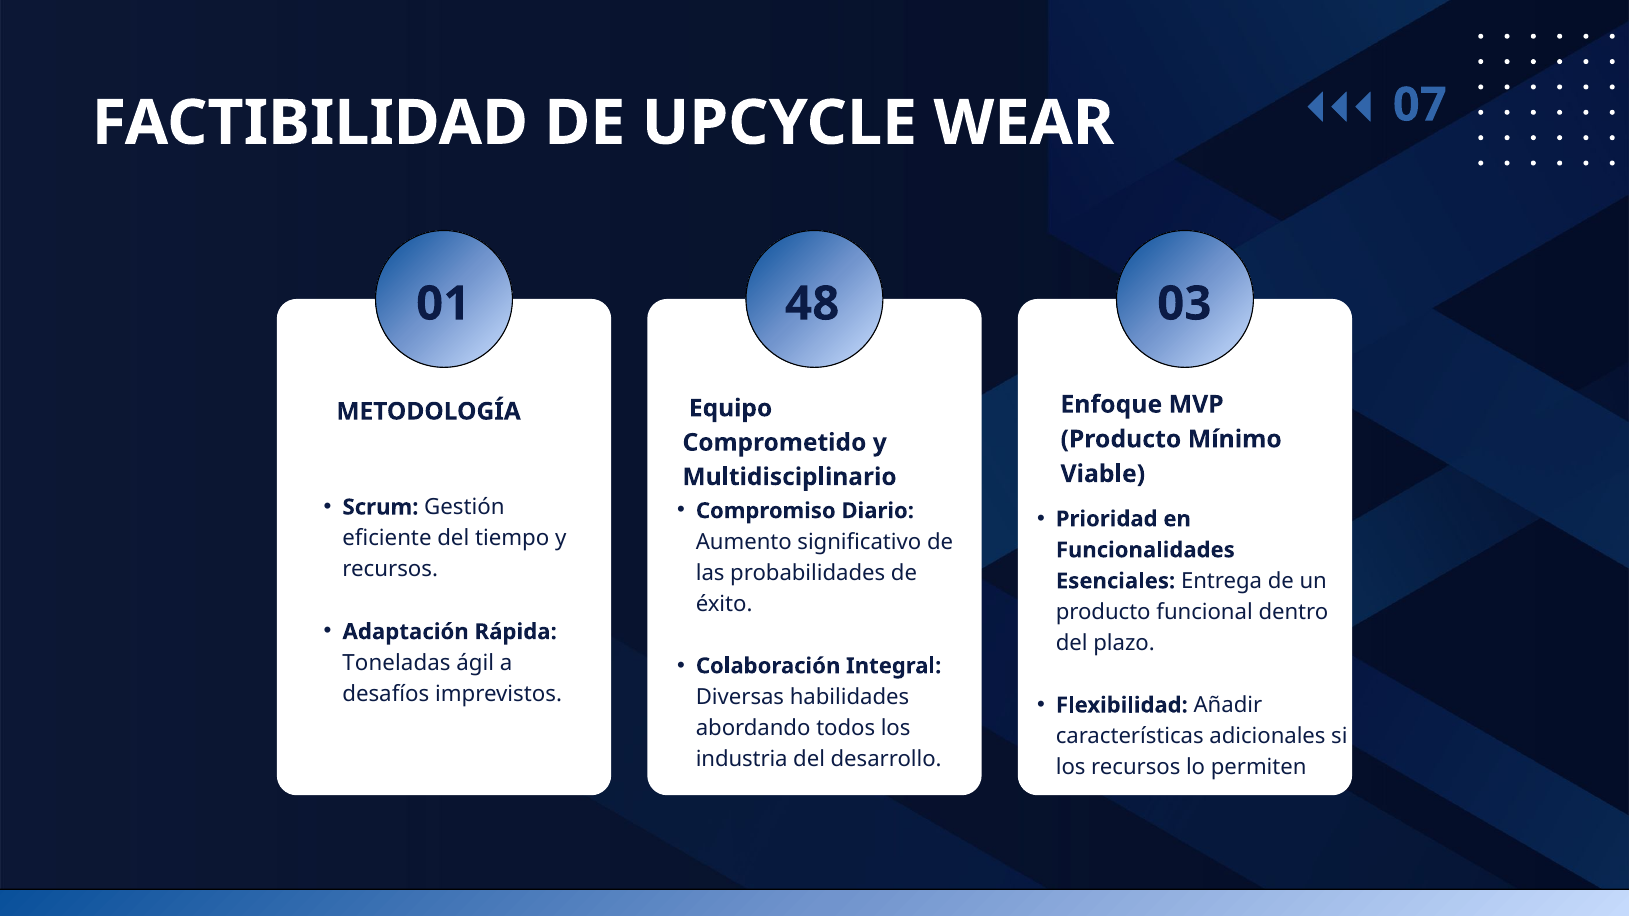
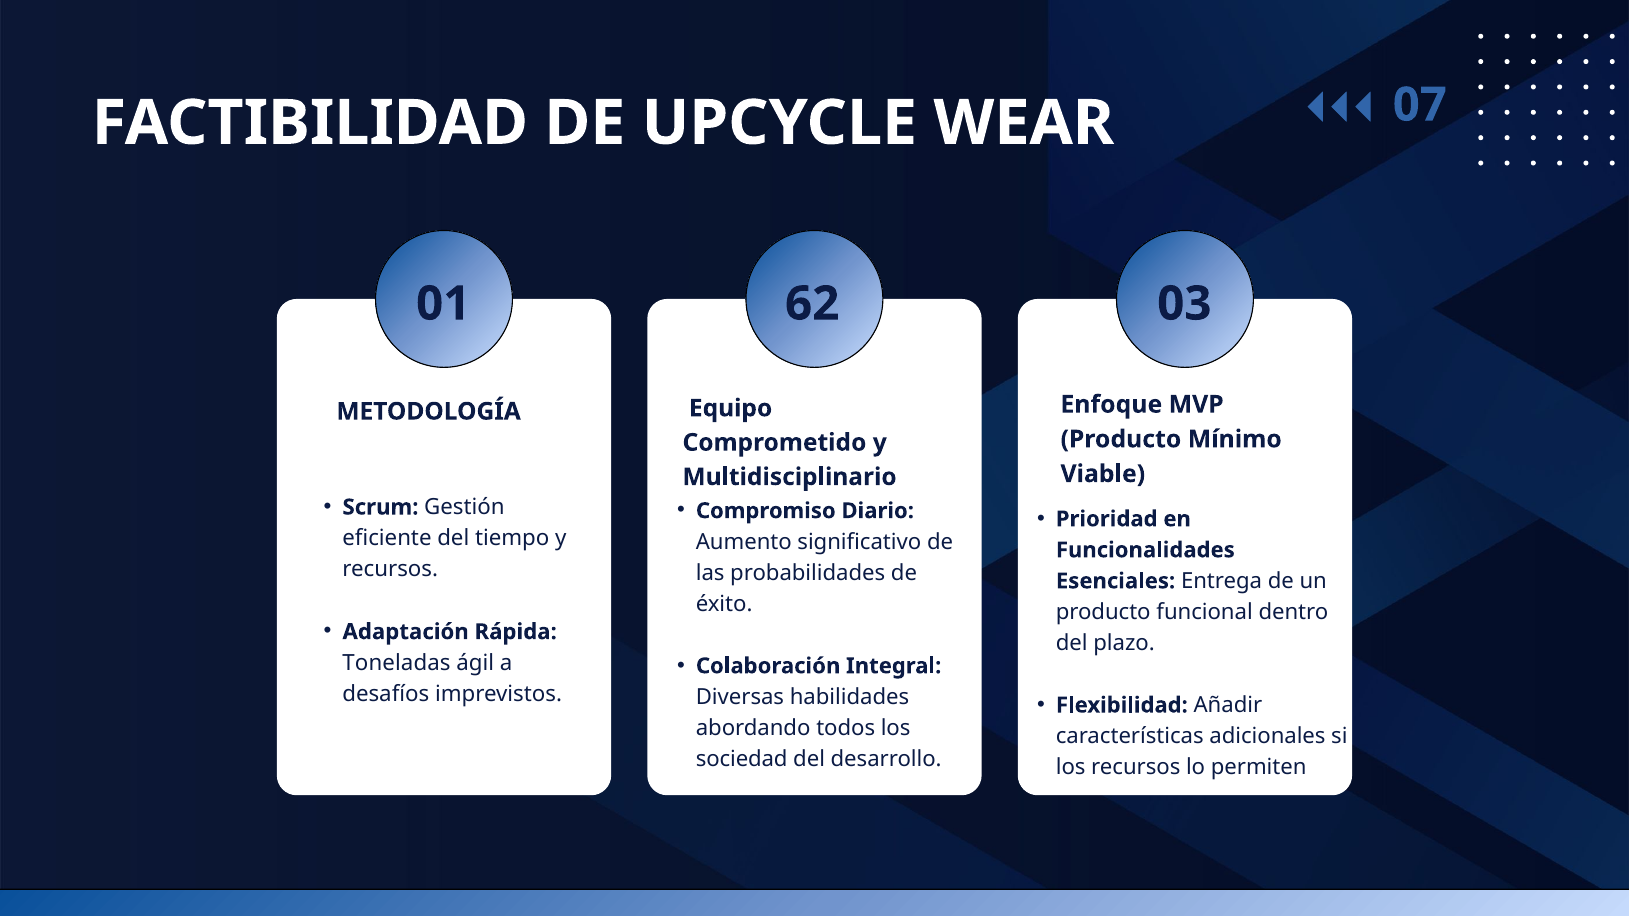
48: 48 -> 62
industria: industria -> sociedad
